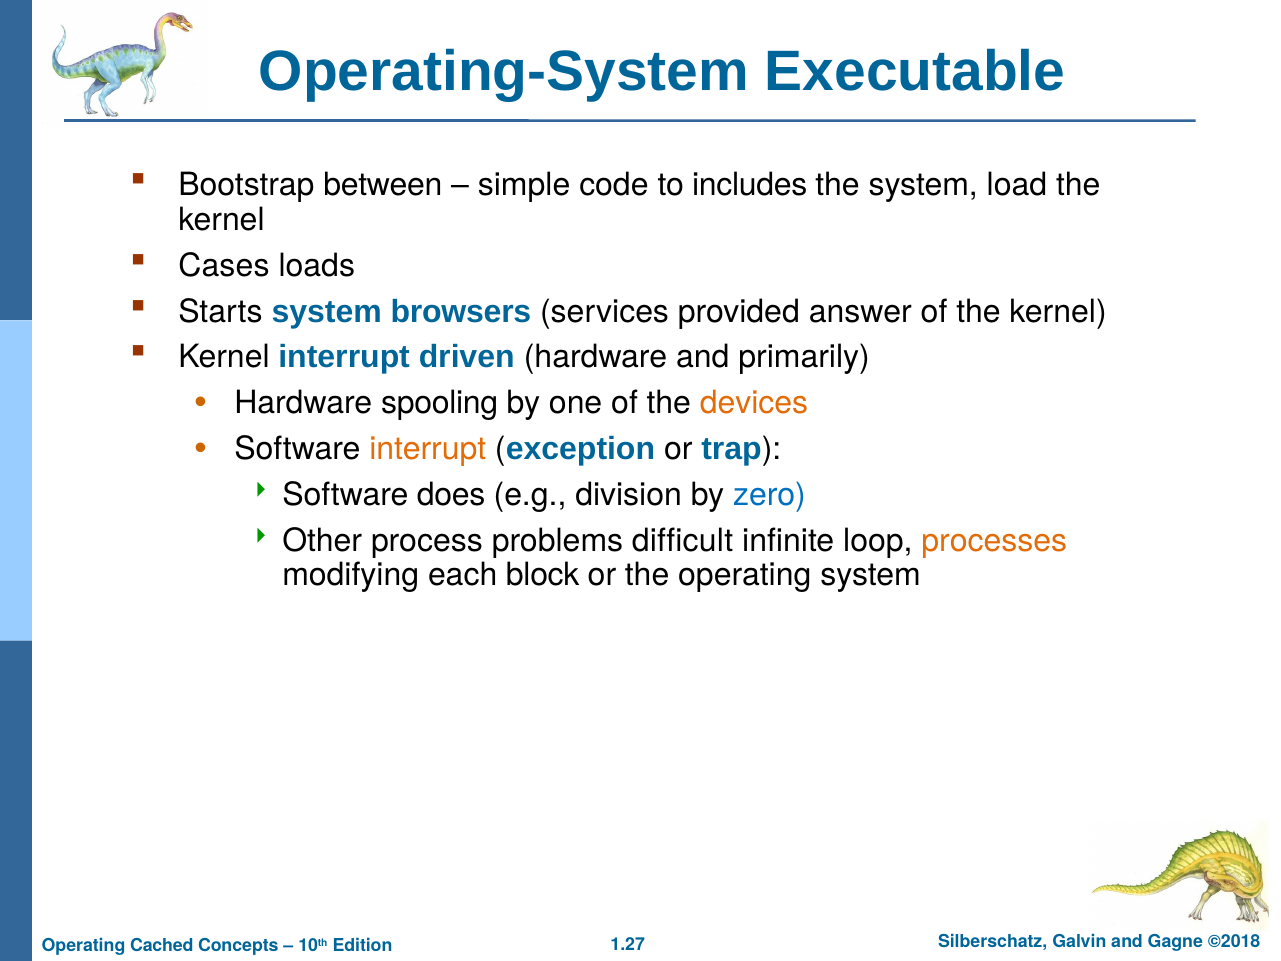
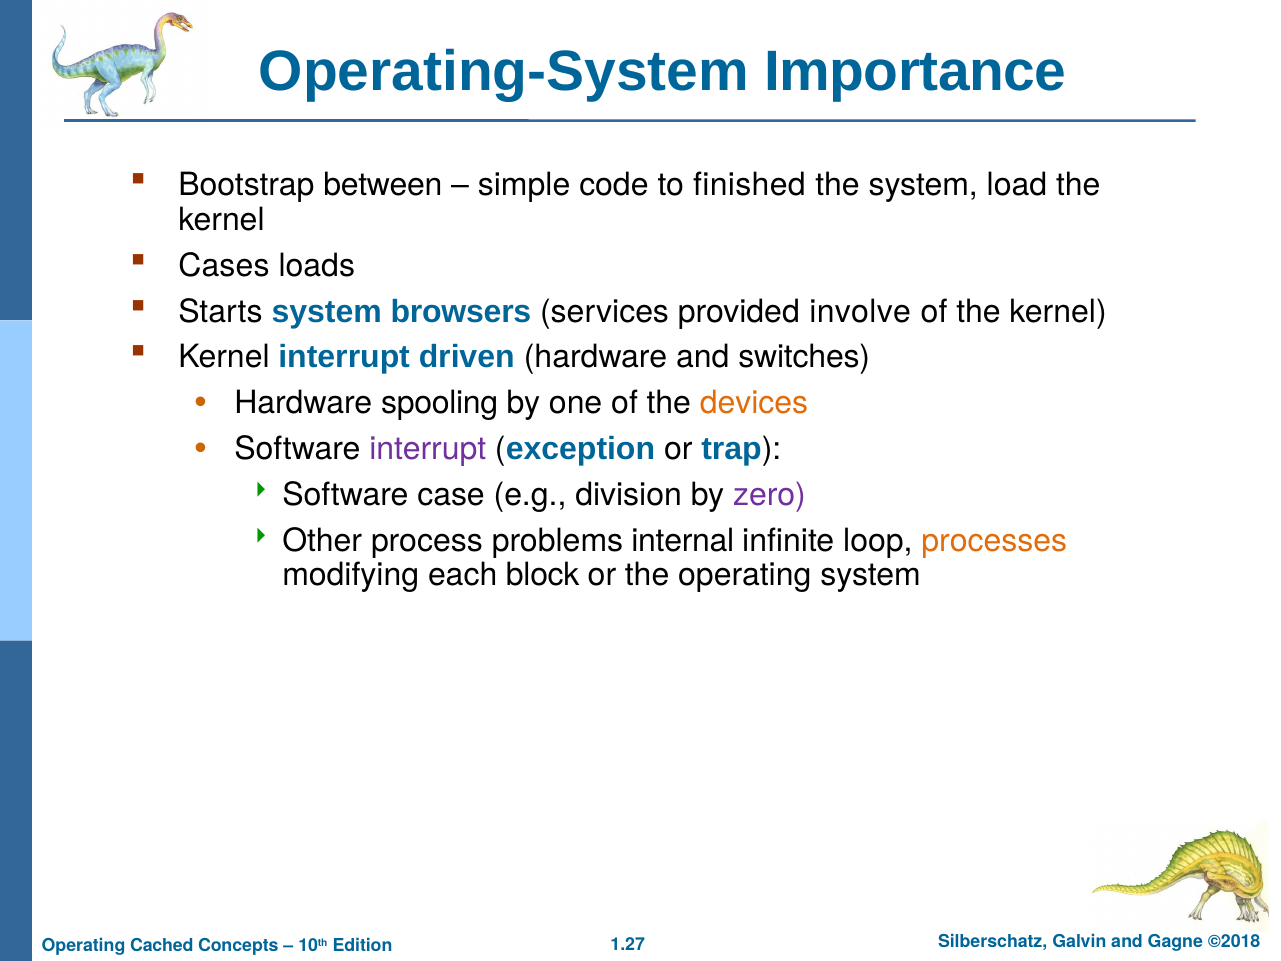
Executable: Executable -> Importance
includes: includes -> finished
answer: answer -> involve
primarily: primarily -> switches
interrupt at (428, 449) colour: orange -> purple
does: does -> case
zero colour: blue -> purple
difficult: difficult -> internal
